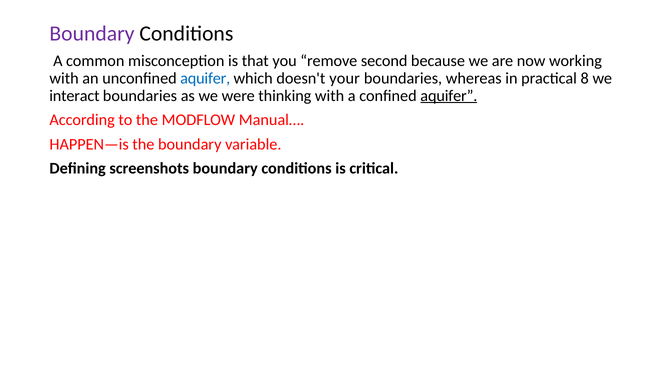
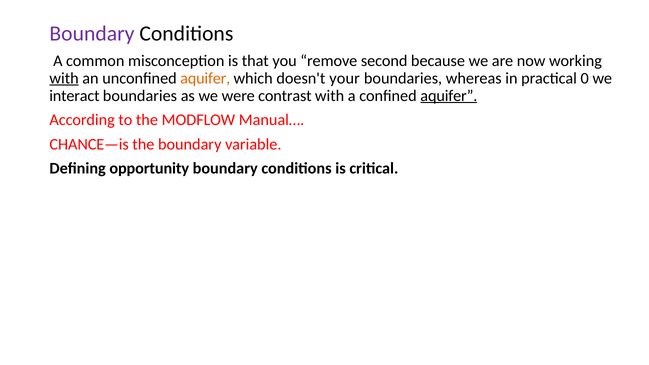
with at (64, 78) underline: none -> present
aquifer at (205, 78) colour: blue -> orange
8: 8 -> 0
thinking: thinking -> contrast
HAPPEN—is: HAPPEN—is -> CHANCE—is
screenshots: screenshots -> opportunity
